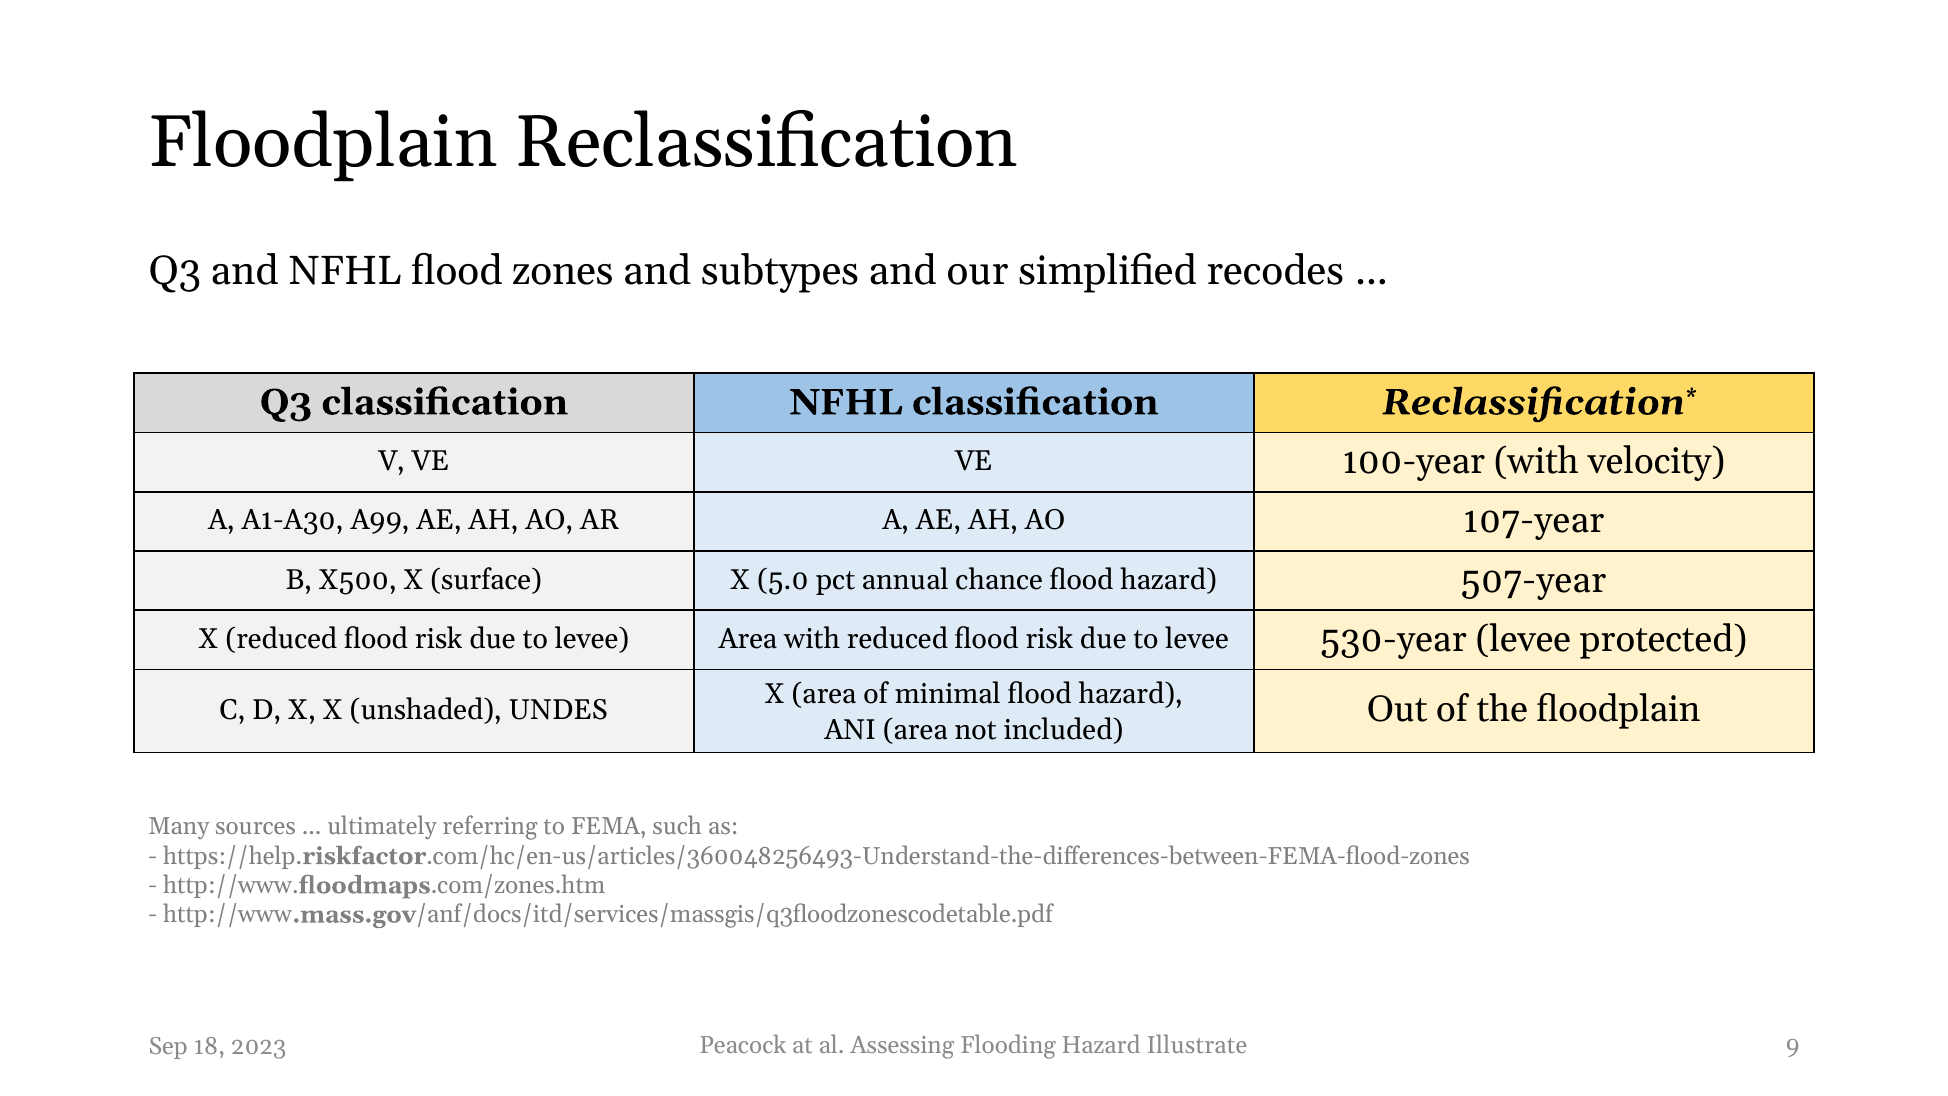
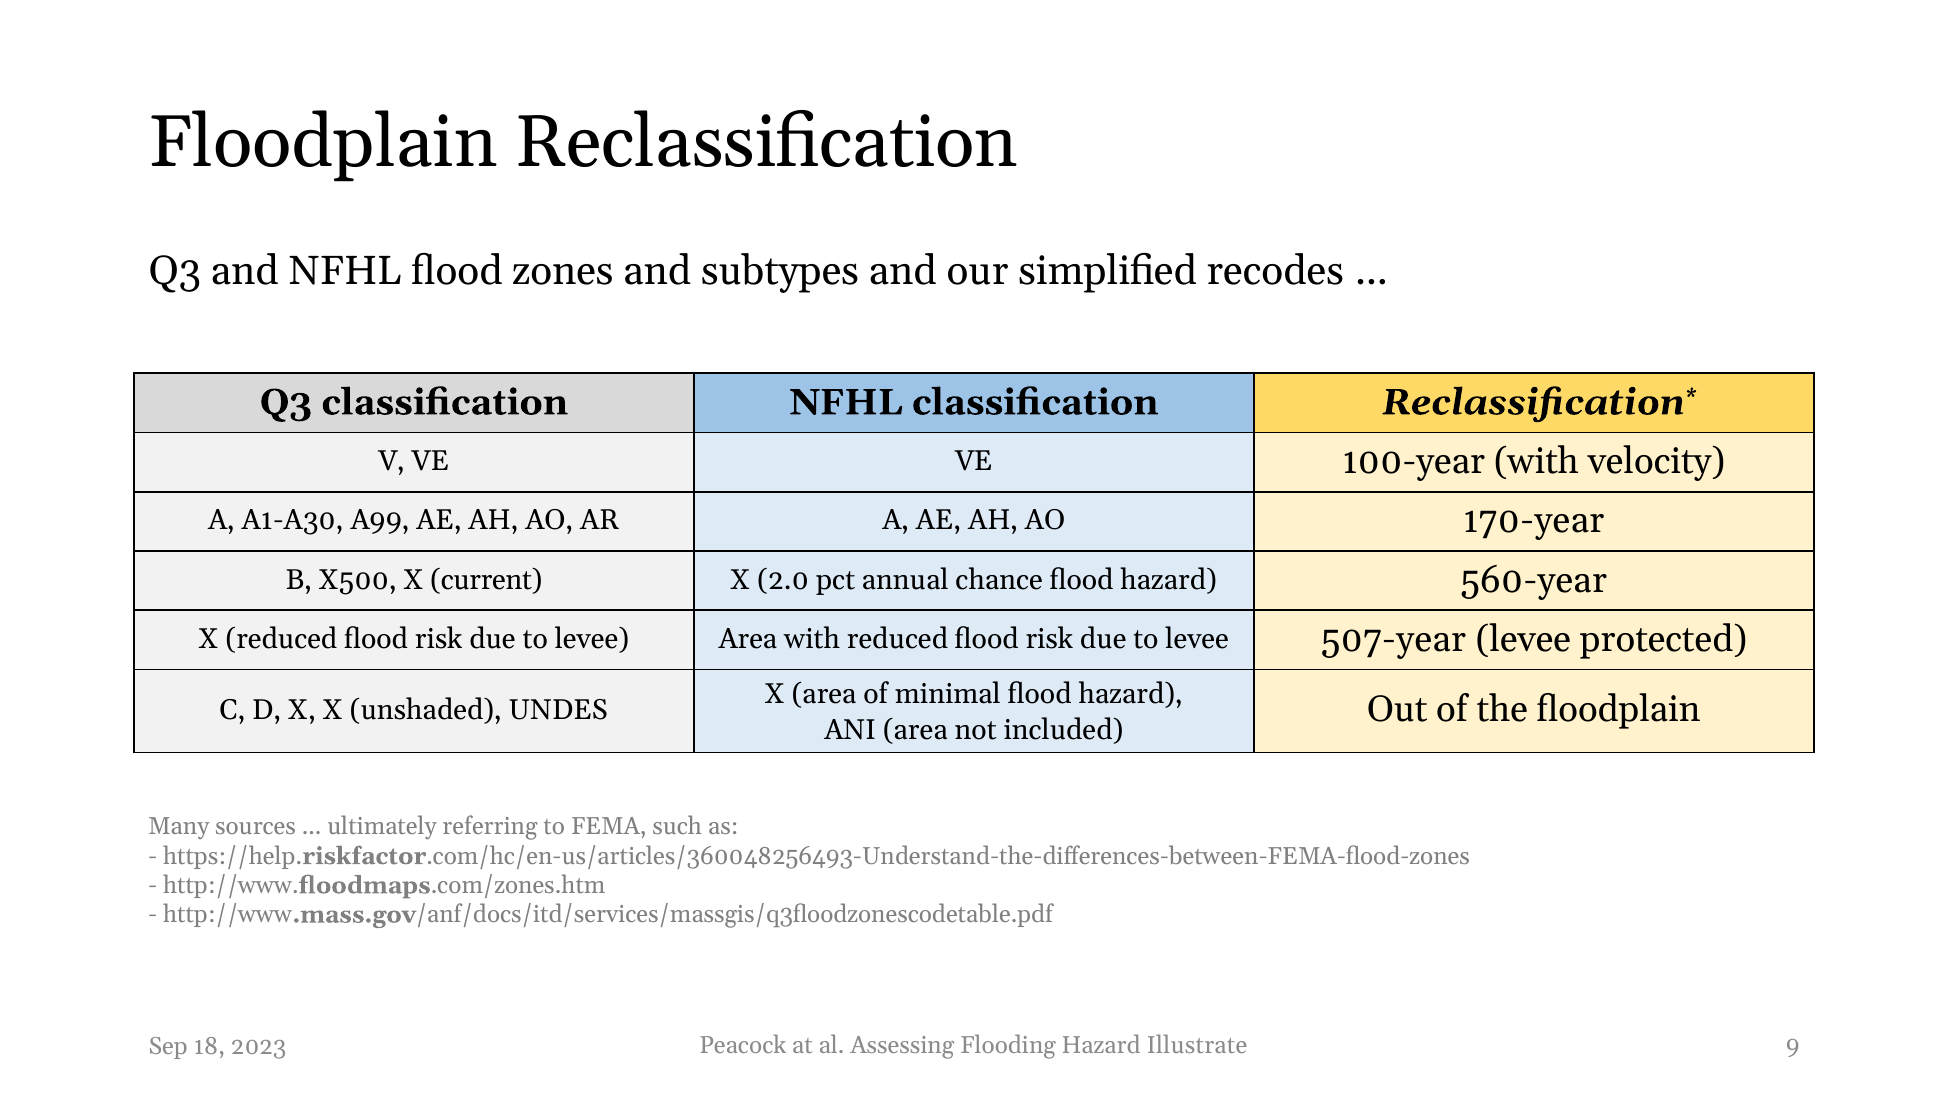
107-year: 107-year -> 170-year
surface: surface -> current
5.0: 5.0 -> 2.0
507-year: 507-year -> 560-year
530-year: 530-year -> 507-year
